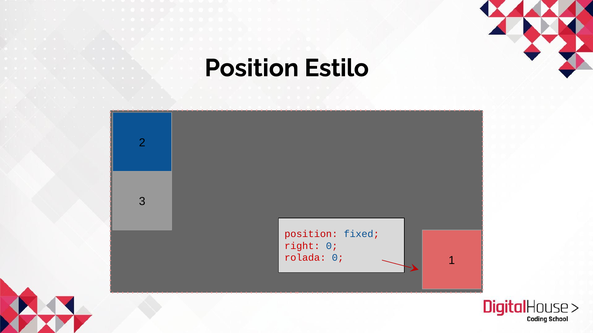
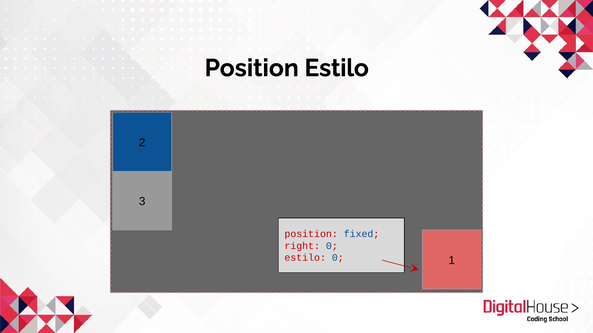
rolada at (305, 258): rolada -> estilo
